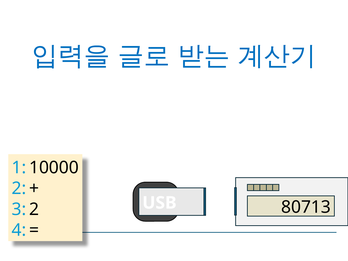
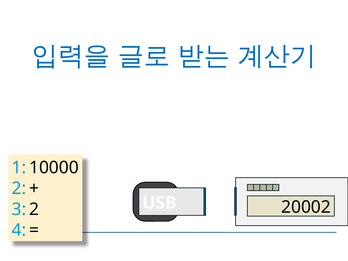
80713: 80713 -> 20002
